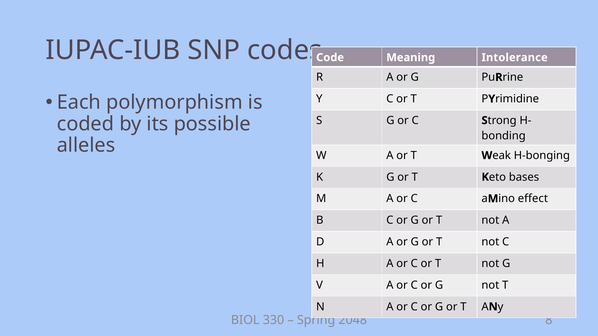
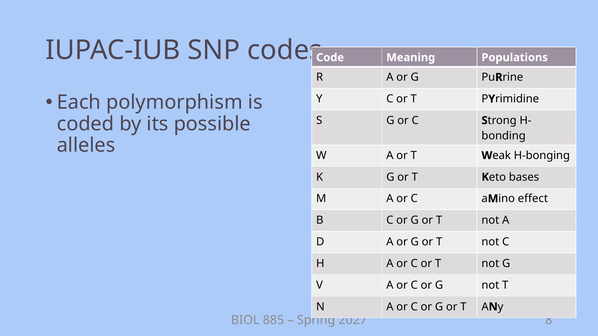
Intolerance: Intolerance -> Populations
330: 330 -> 885
2048: 2048 -> 2027
